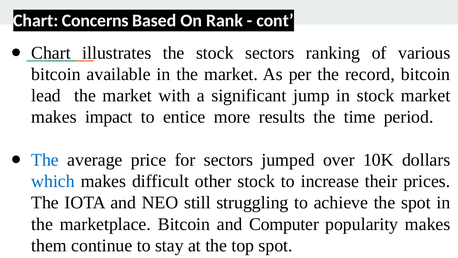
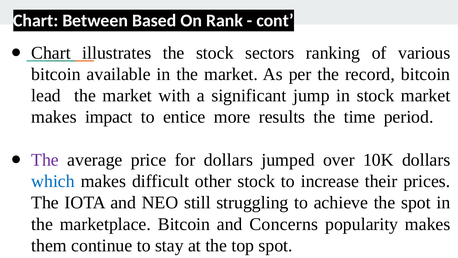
Concerns: Concerns -> Between
The at (45, 160) colour: blue -> purple
for sectors: sectors -> dollars
Computer: Computer -> Concerns
